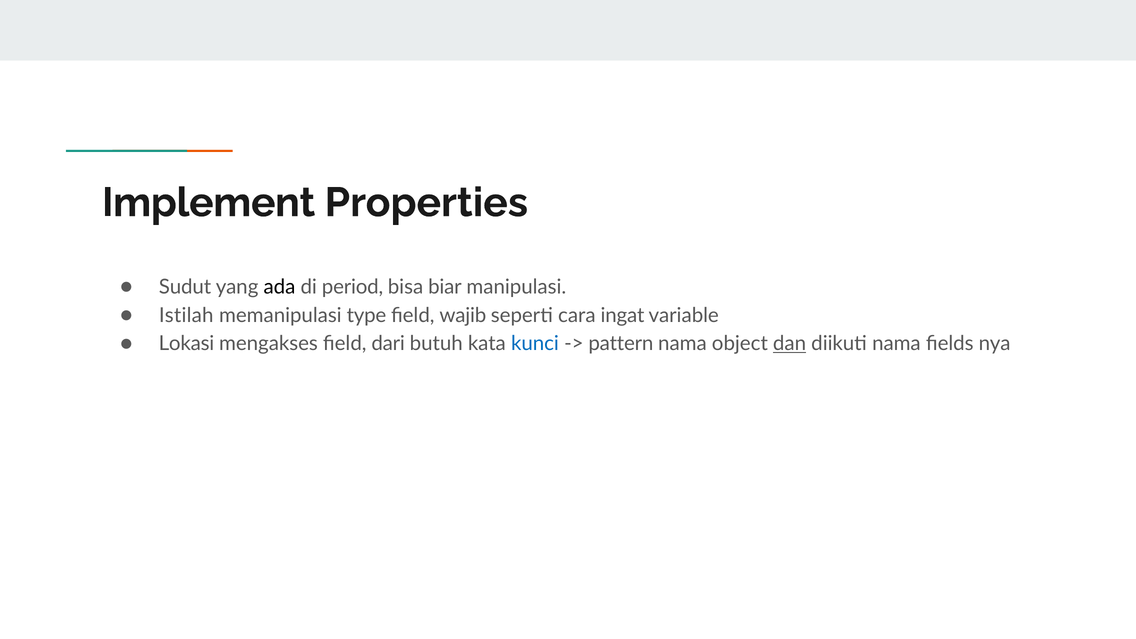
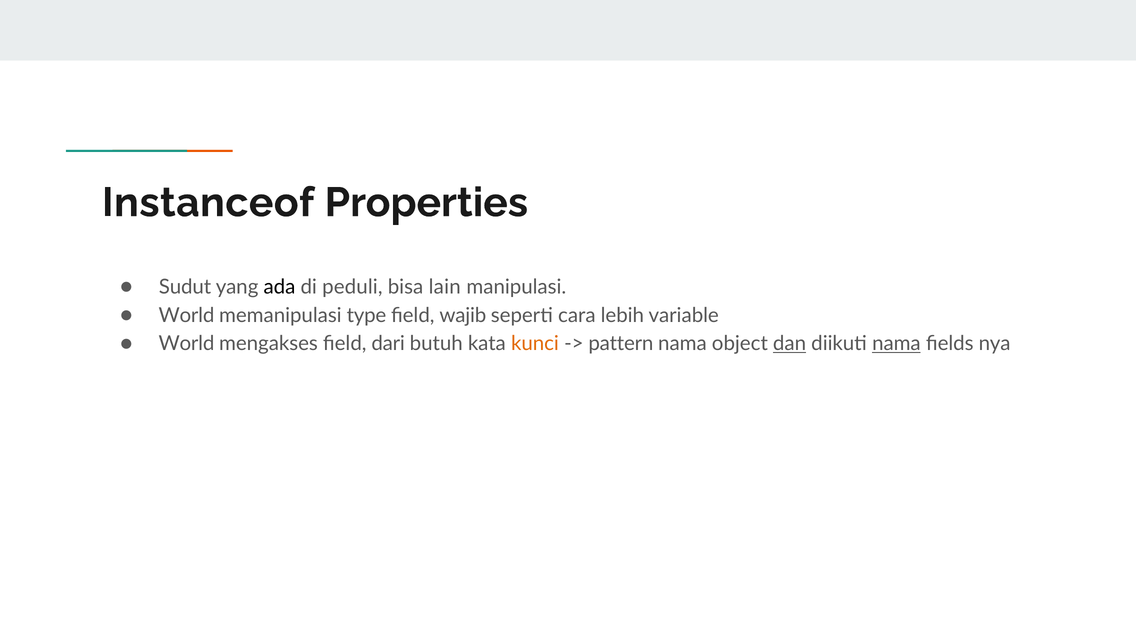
Implement: Implement -> Instanceof
period: period -> peduli
biar: biar -> lain
Istilah at (186, 315): Istilah -> World
ingat: ingat -> lebih
Lokasi at (186, 344): Lokasi -> World
kunci colour: blue -> orange
nama at (896, 344) underline: none -> present
